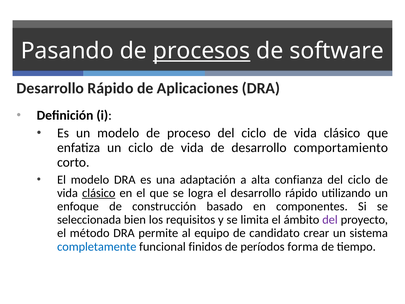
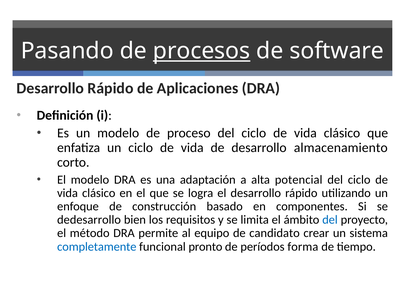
comportamiento: comportamiento -> almacenamiento
confianza: confianza -> potencial
clásico at (99, 193) underline: present -> none
seleccionada: seleccionada -> dedesarrollo
del at (330, 220) colour: purple -> blue
finidos: finidos -> pronto
